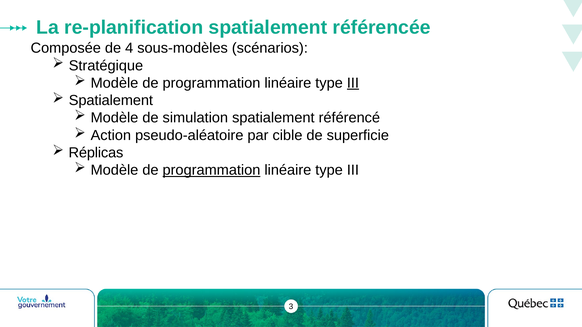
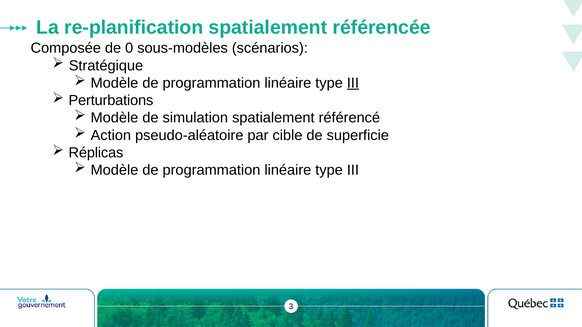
4: 4 -> 0
Spatialement at (111, 101): Spatialement -> Perturbations
programmation at (211, 170) underline: present -> none
